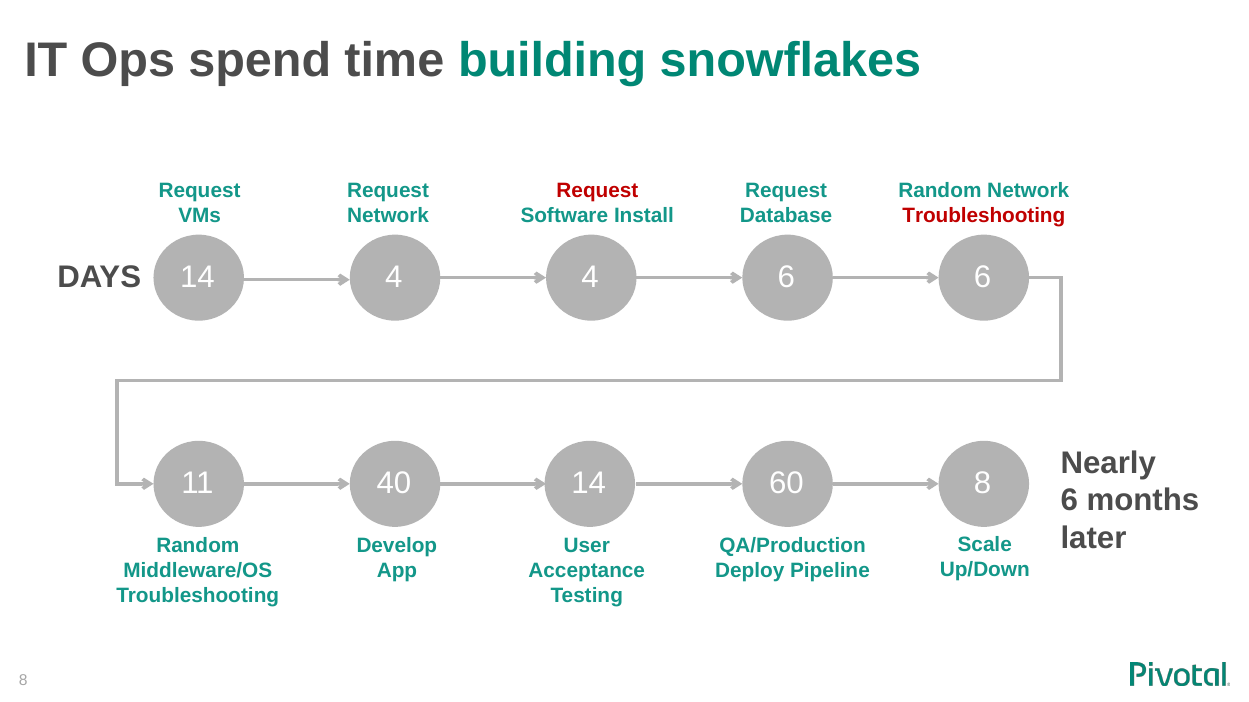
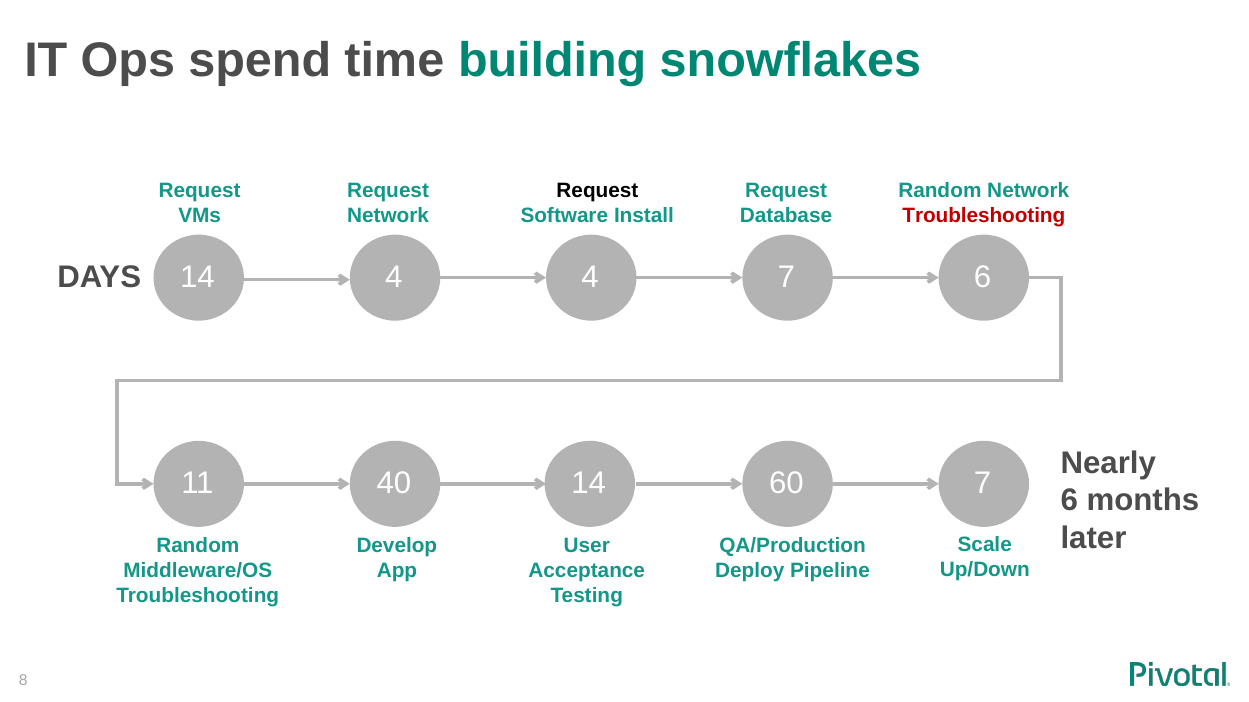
Request at (597, 191) colour: red -> black
4 6: 6 -> 7
60 8: 8 -> 7
